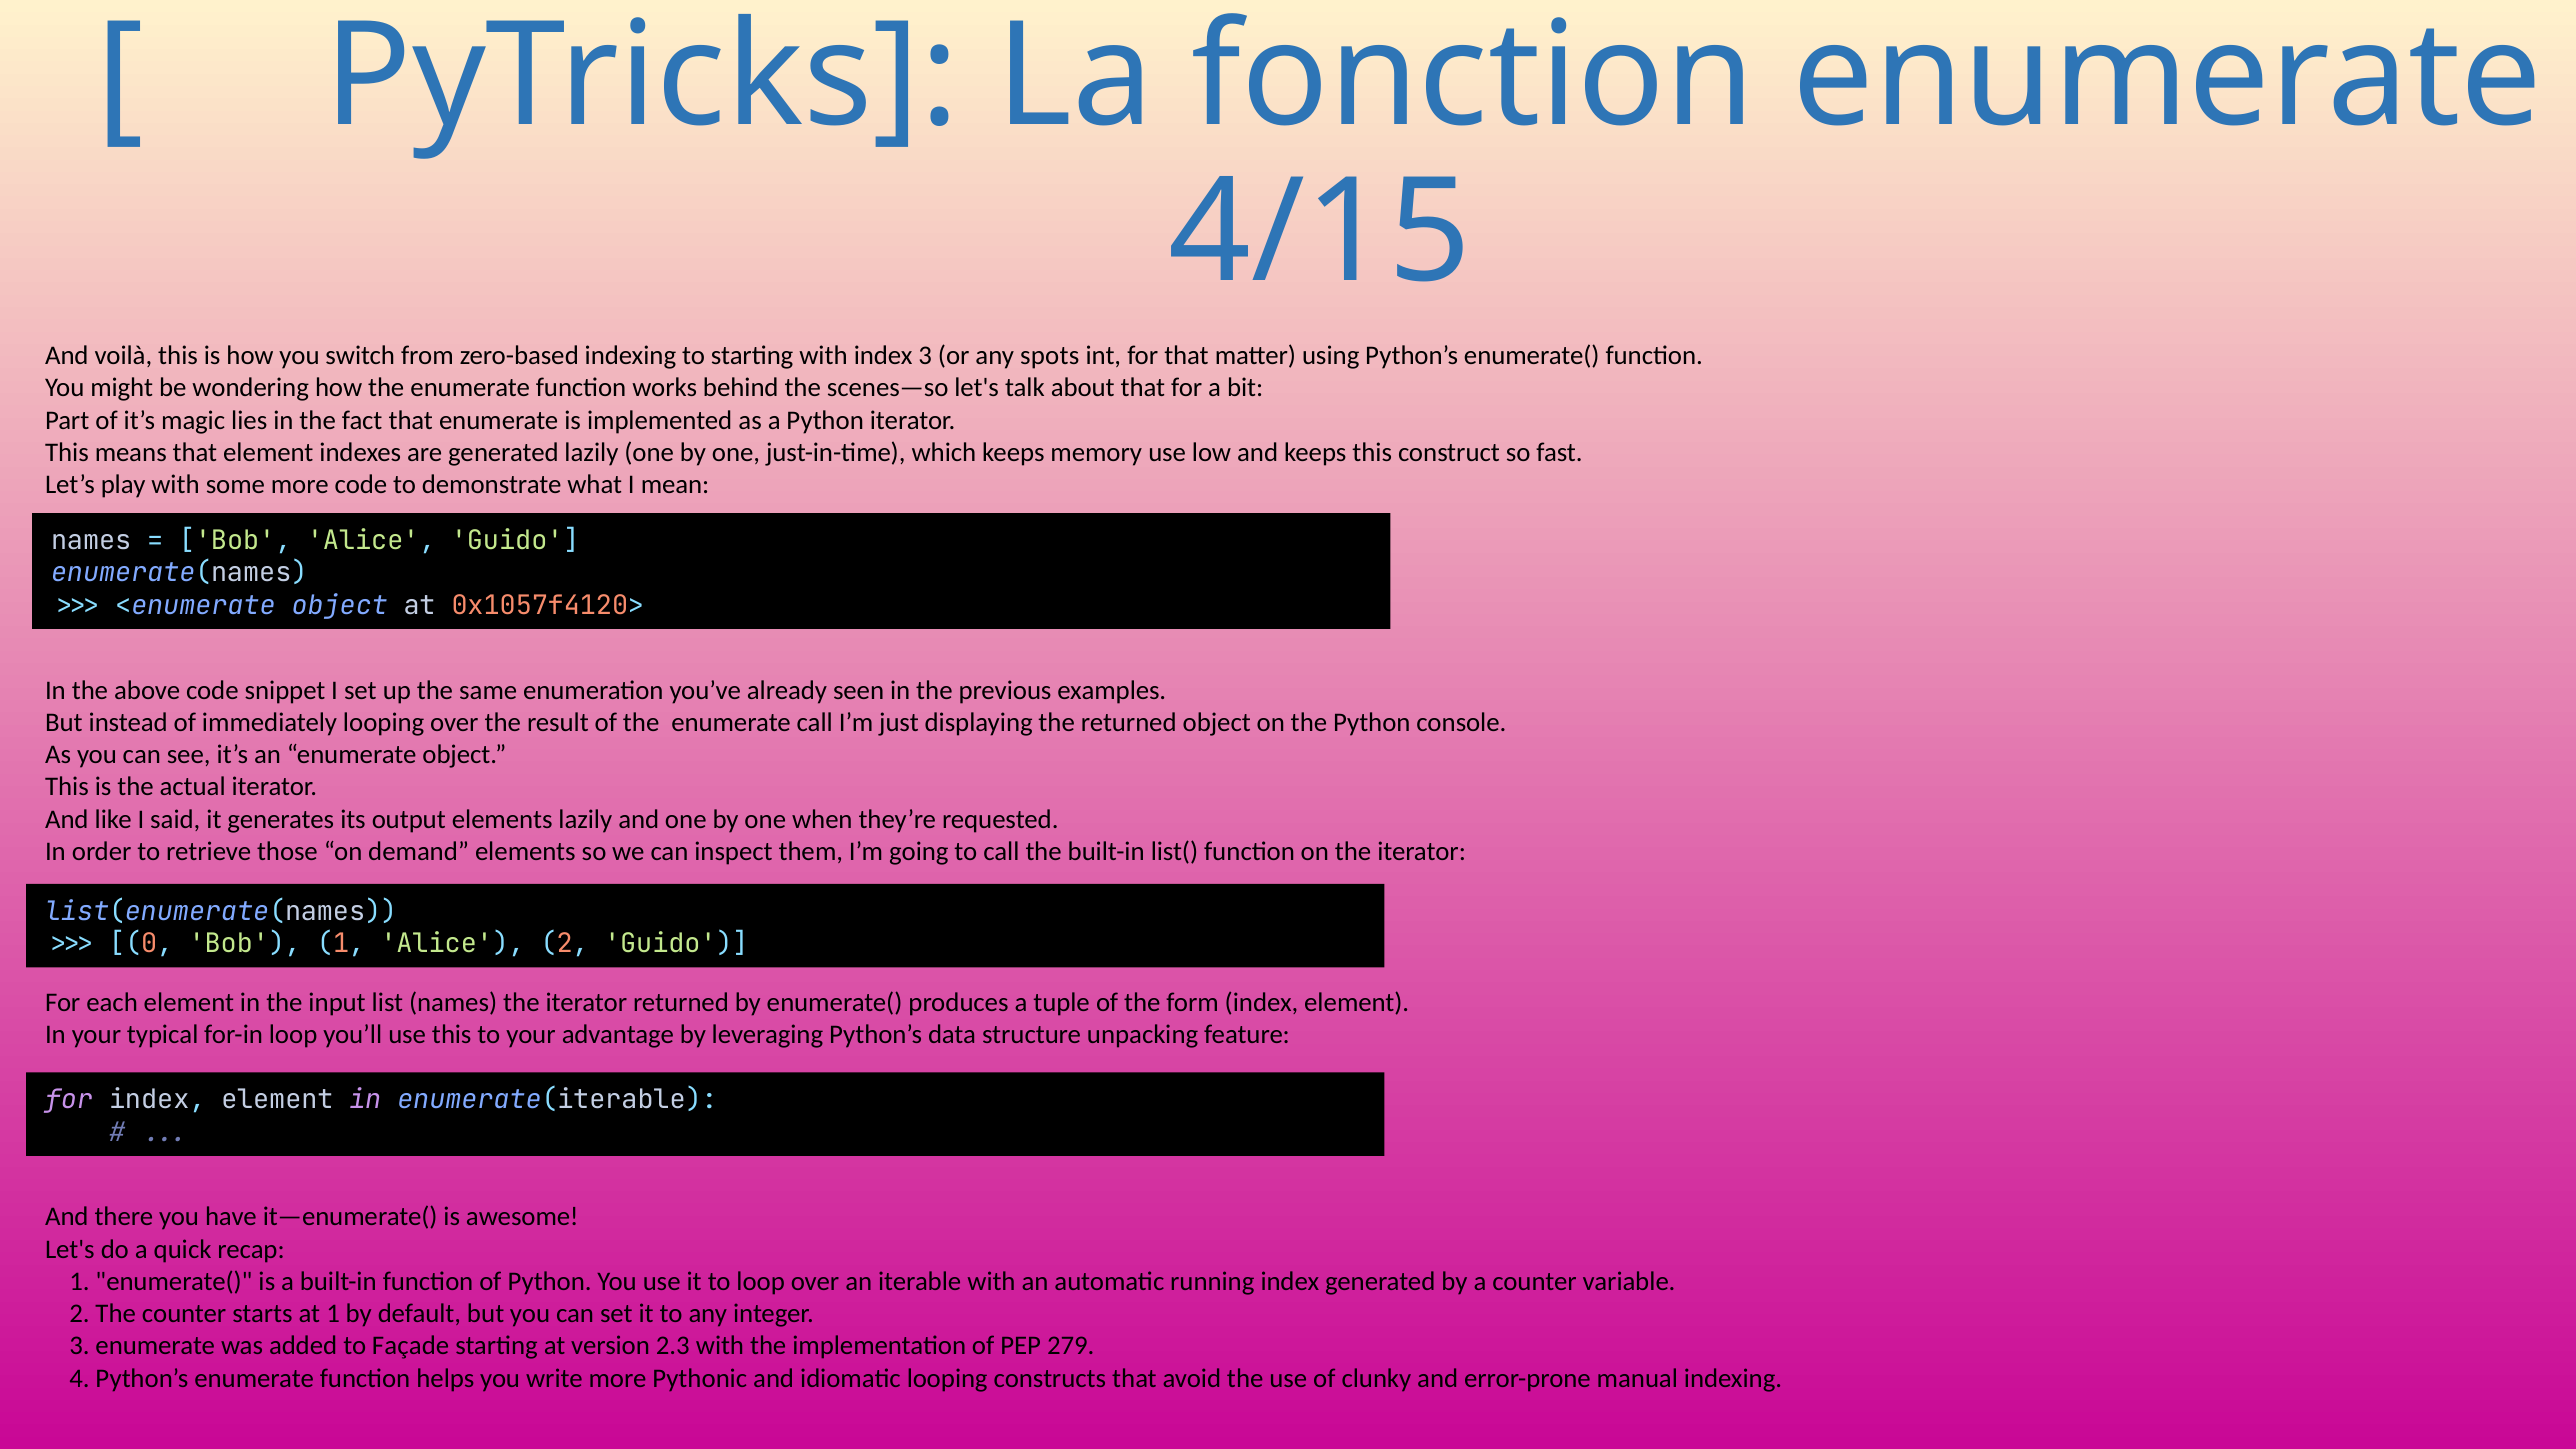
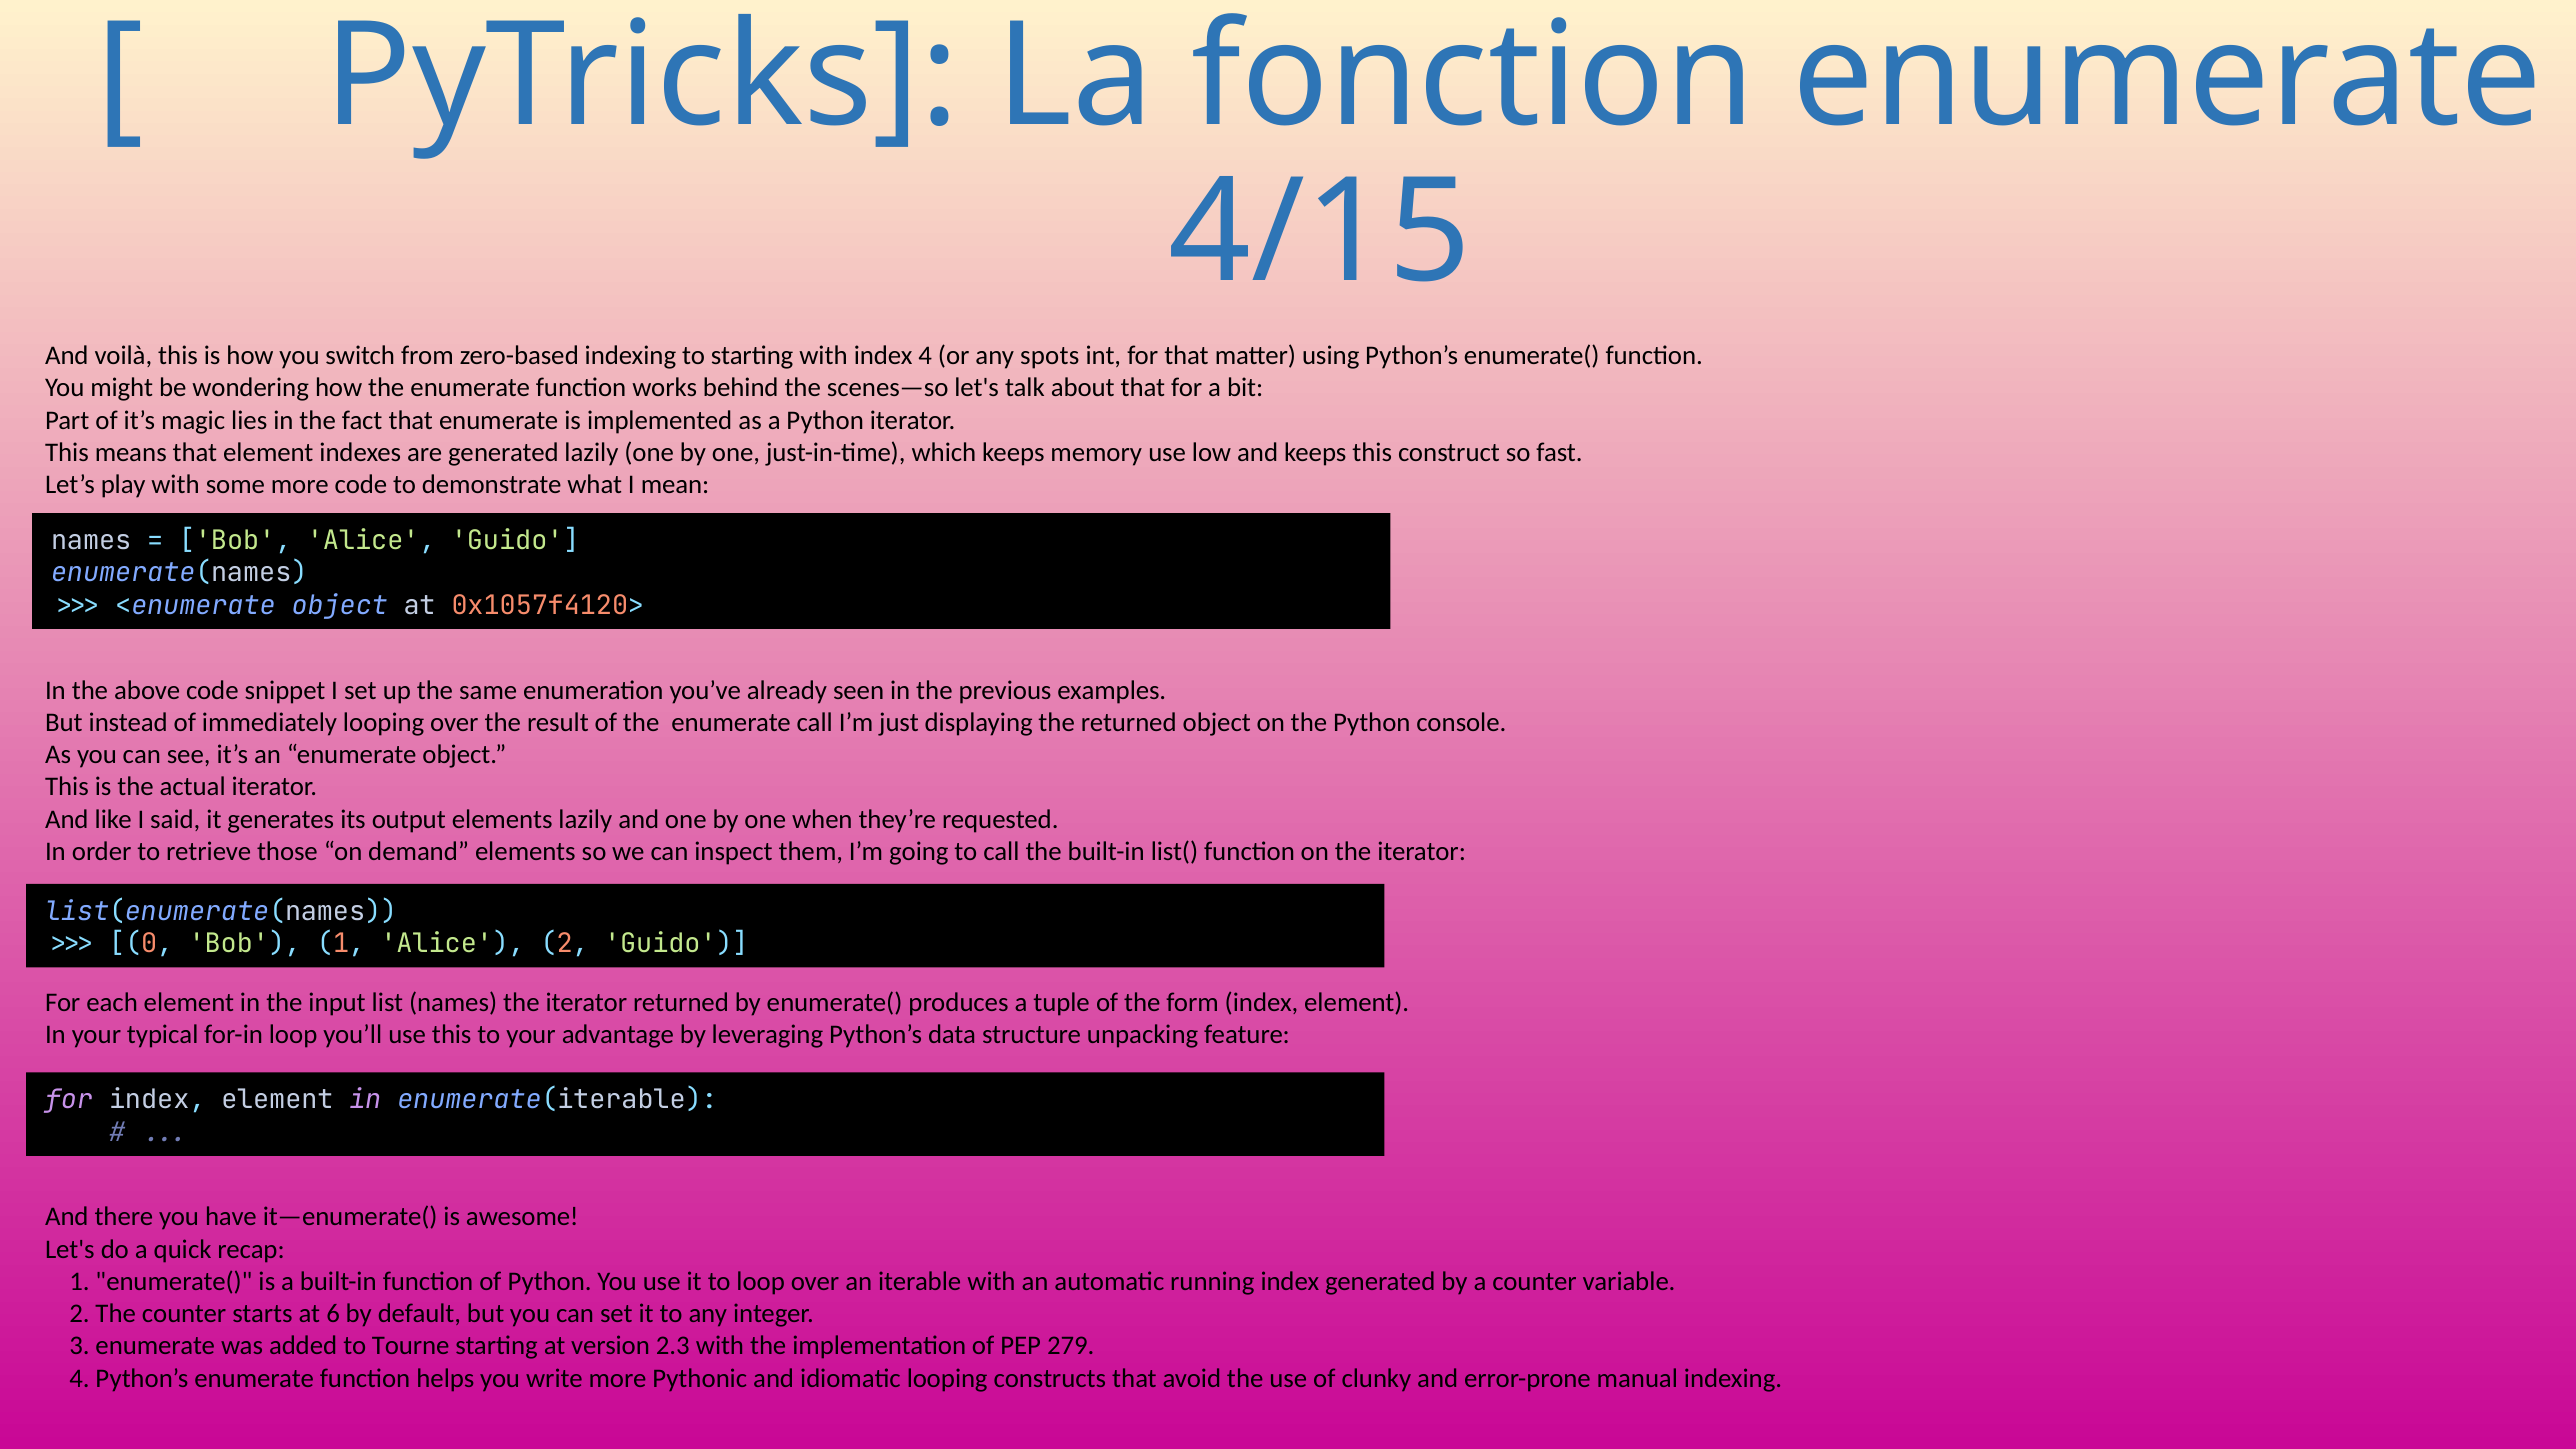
index 3: 3 -> 4
at 1: 1 -> 6
Façade: Façade -> Tourne
